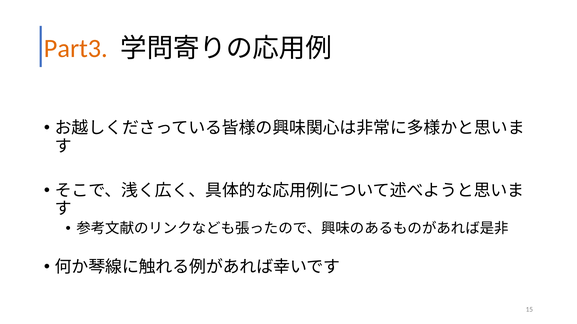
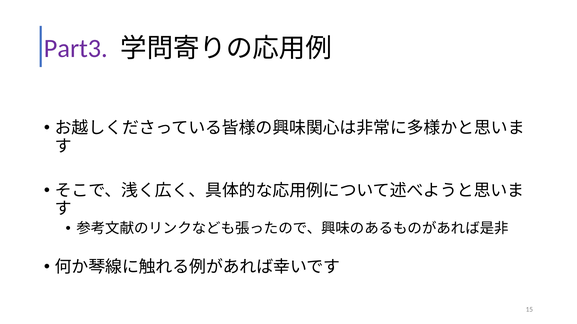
Part3 colour: orange -> purple
